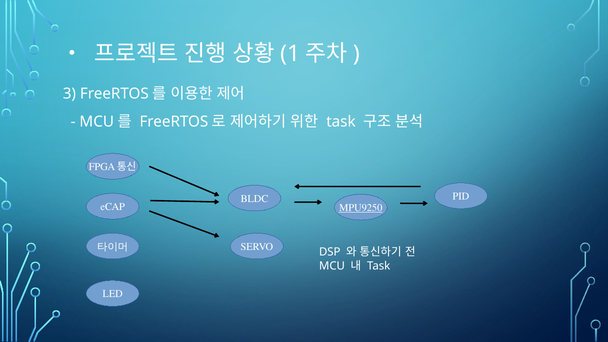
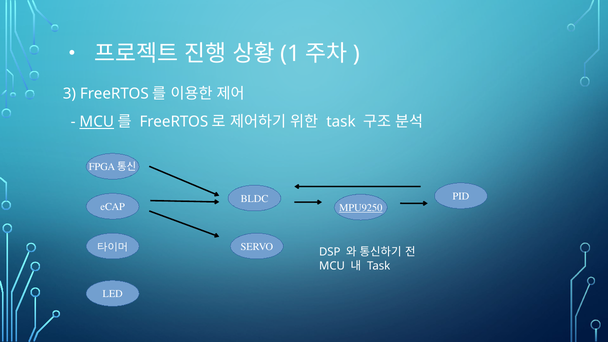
MCU at (97, 122) underline: none -> present
